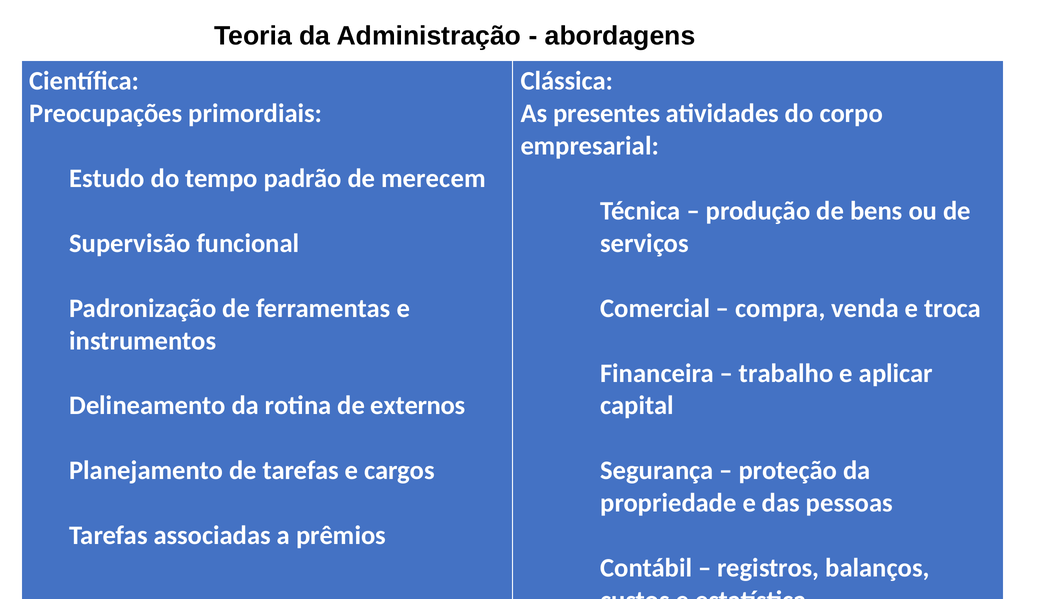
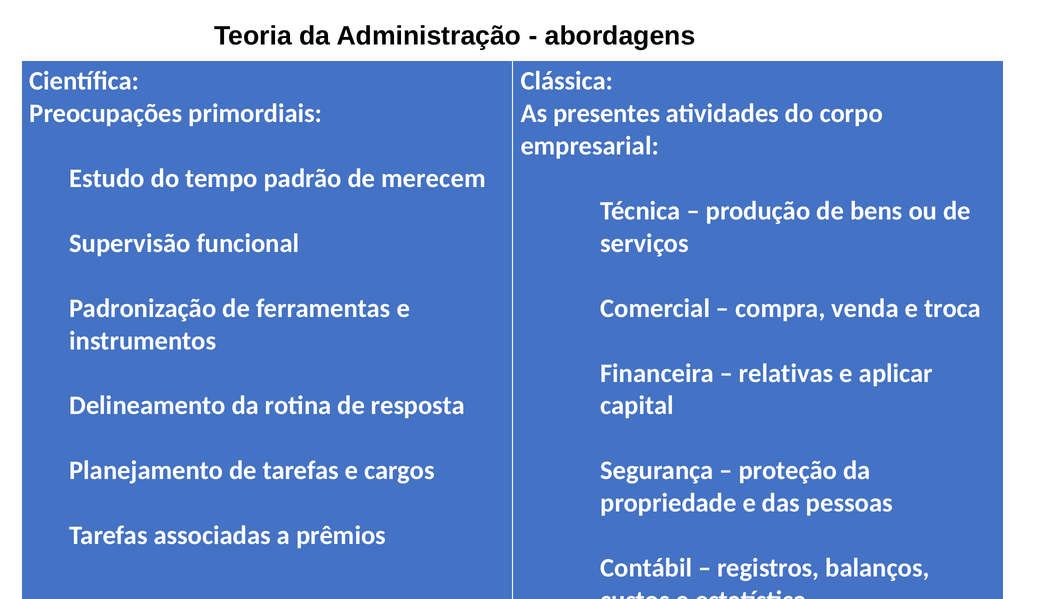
trabalho: trabalho -> relativas
externos: externos -> resposta
